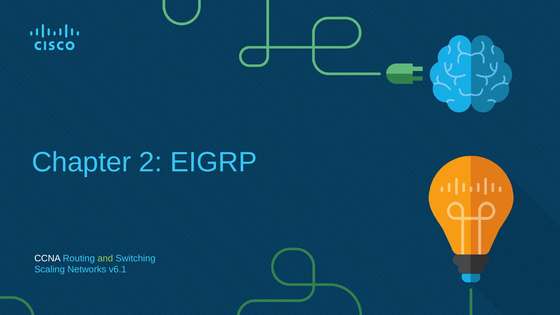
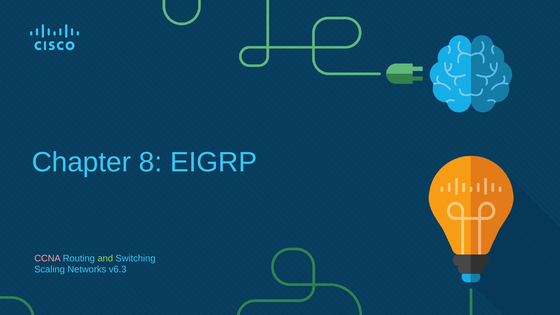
2: 2 -> 8
CCNA colour: white -> pink
v6.1: v6.1 -> v6.3
